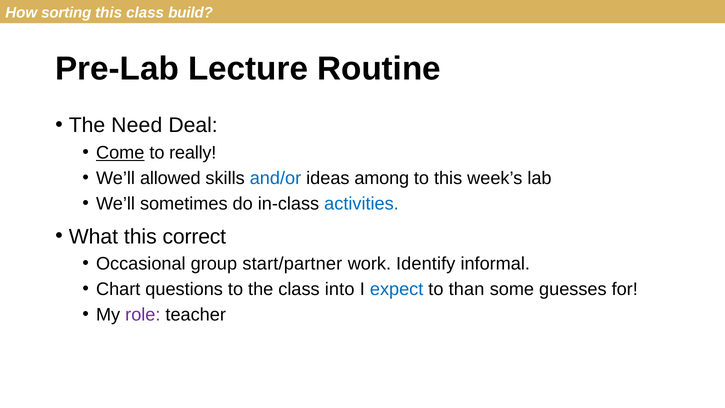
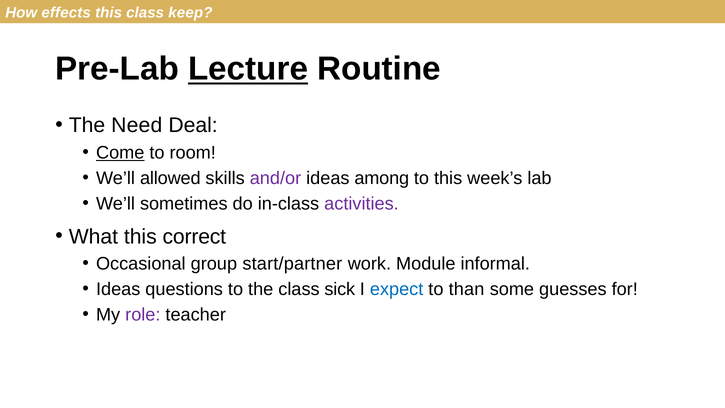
sorting: sorting -> effects
build: build -> keep
Lecture underline: none -> present
really: really -> room
and/or colour: blue -> purple
activities colour: blue -> purple
Identify: Identify -> Module
Chart at (118, 289): Chart -> Ideas
into: into -> sick
